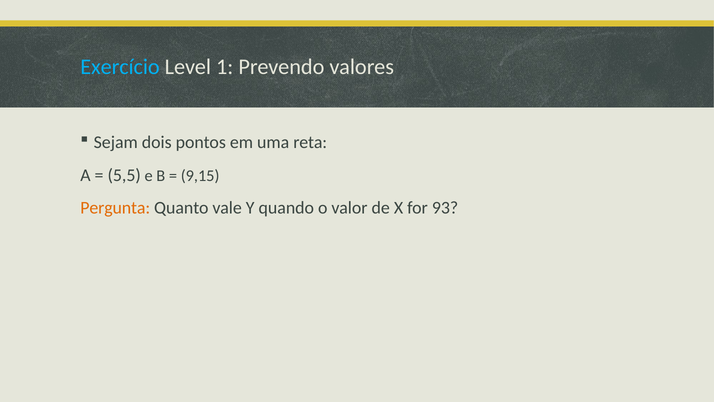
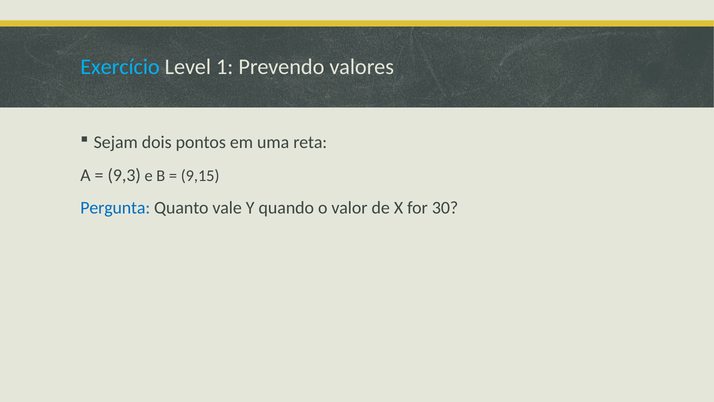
5,5: 5,5 -> 9,3
Pergunta colour: orange -> blue
93: 93 -> 30
